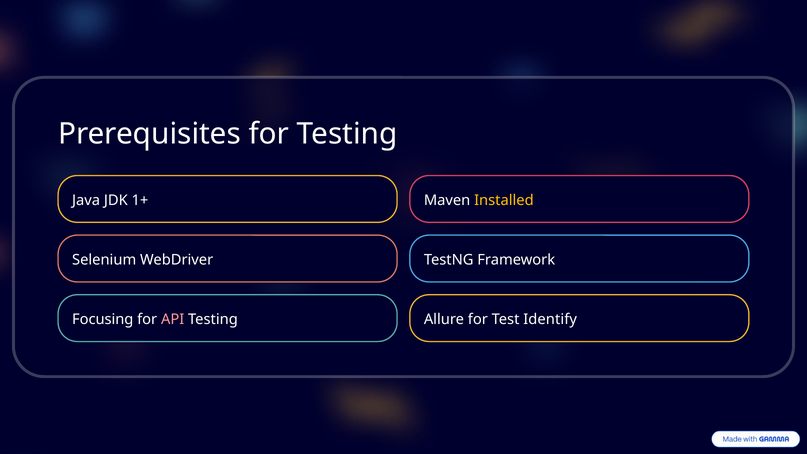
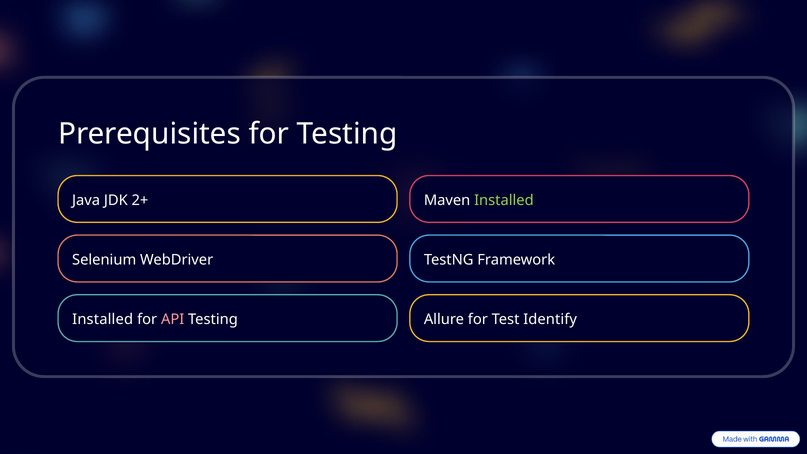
1+: 1+ -> 2+
Installed at (504, 200) colour: yellow -> light green
Focusing at (103, 319): Focusing -> Installed
